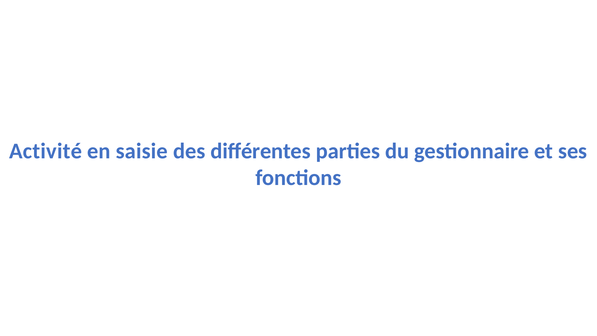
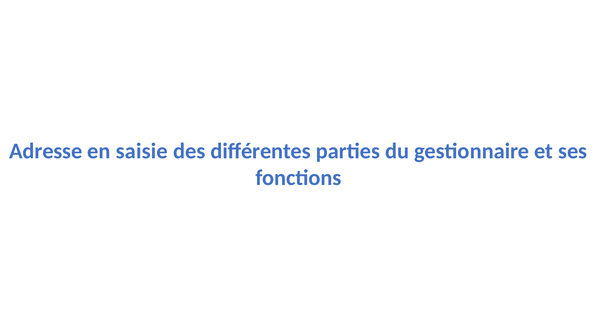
Activité: Activité -> Adresse
